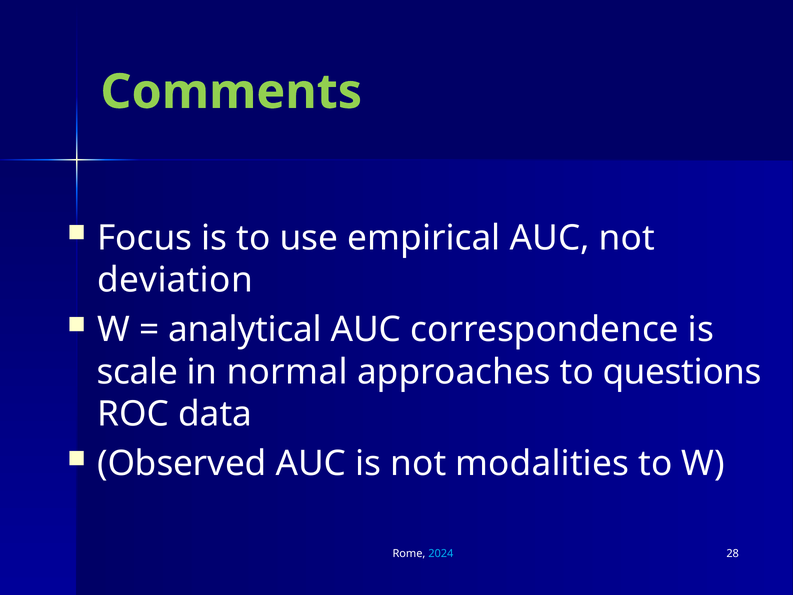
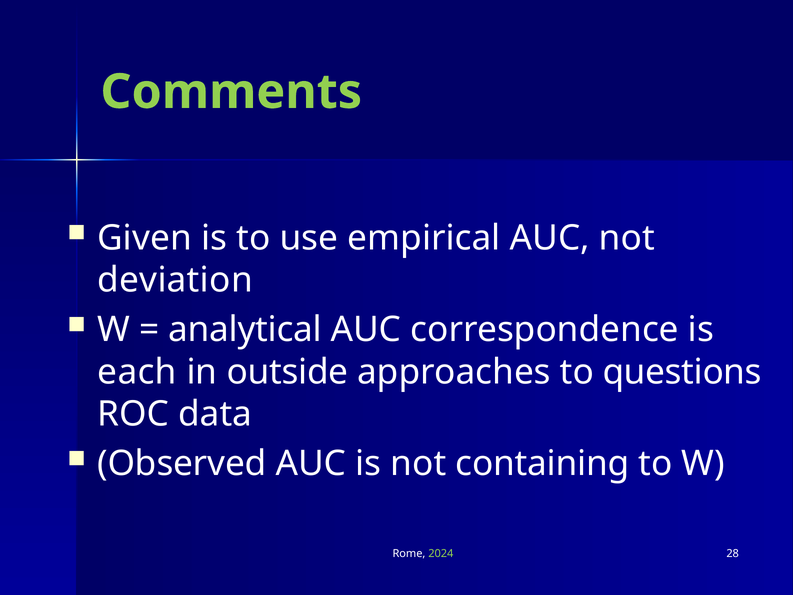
Focus: Focus -> Given
scale: scale -> each
normal: normal -> outside
modalities: modalities -> containing
2024 colour: light blue -> light green
